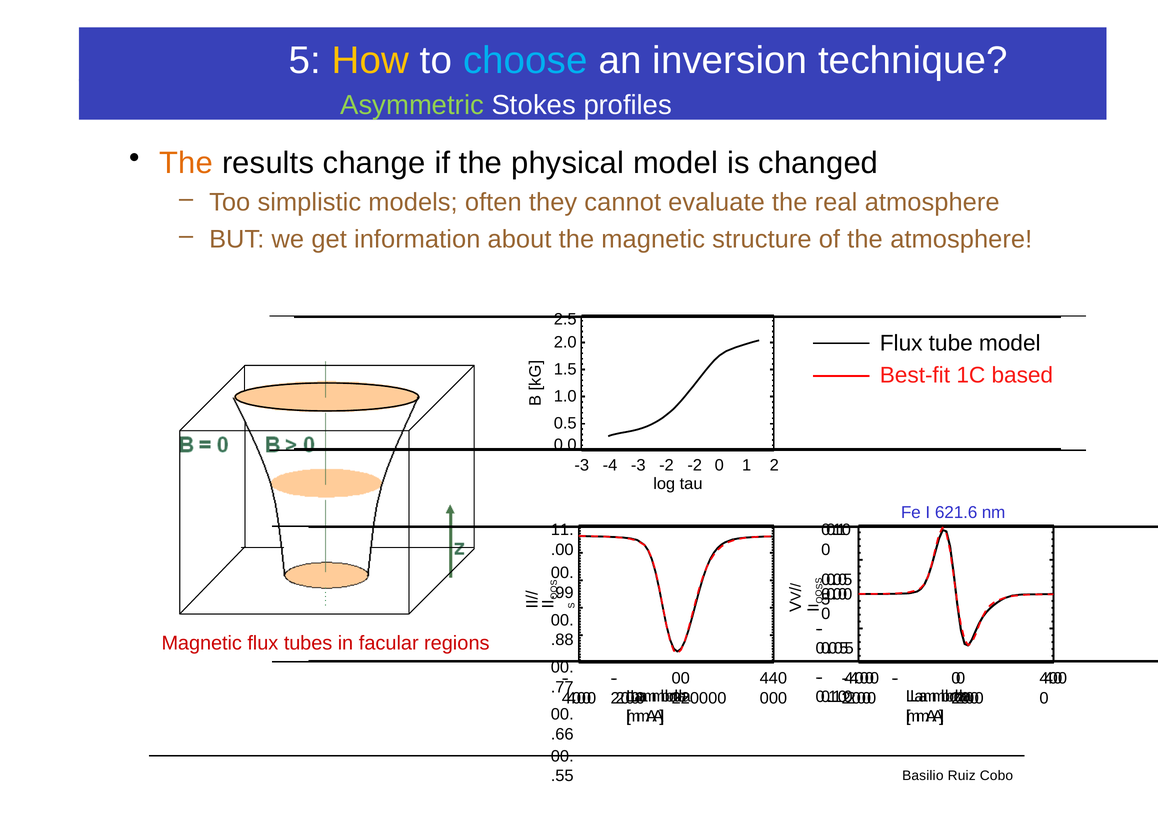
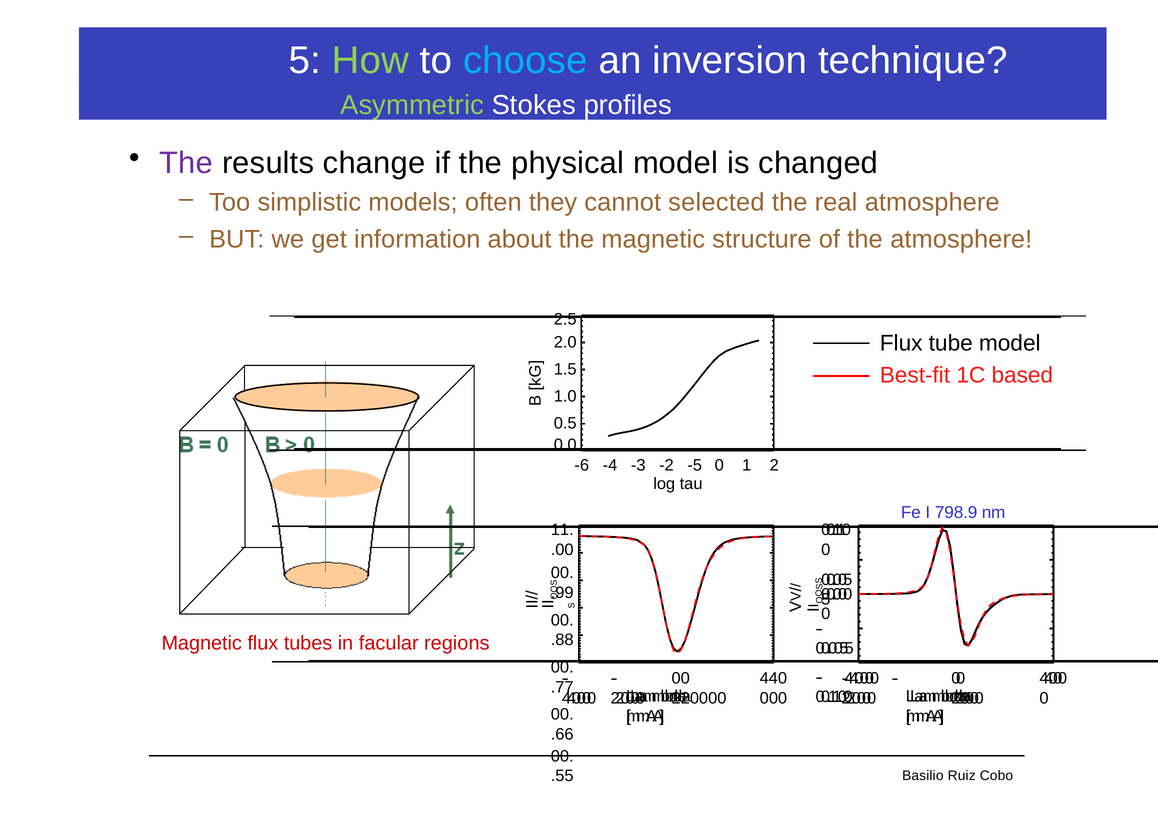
How colour: yellow -> light green
The at (186, 163) colour: orange -> purple
evaluate: evaluate -> selected
-3 at (582, 465): -3 -> -6
-2 -2: -2 -> -5
621.6: 621.6 -> 798.9
